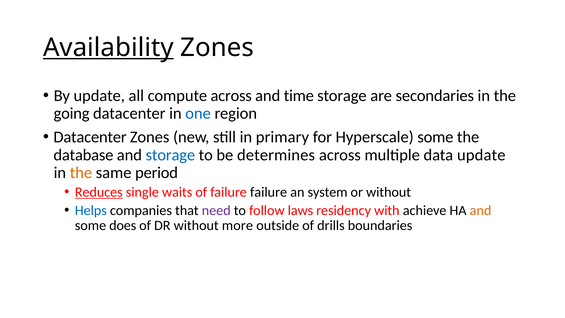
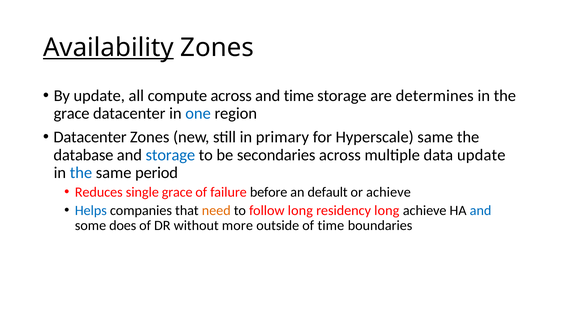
secondaries: secondaries -> determines
going at (72, 113): going -> grace
Hyperscale some: some -> same
determines: determines -> secondaries
the at (81, 173) colour: orange -> blue
Reduces underline: present -> none
single waits: waits -> grace
failure failure: failure -> before
system: system -> default
or without: without -> achieve
need colour: purple -> orange
follow laws: laws -> long
residency with: with -> long
and at (481, 210) colour: orange -> blue
of drills: drills -> time
